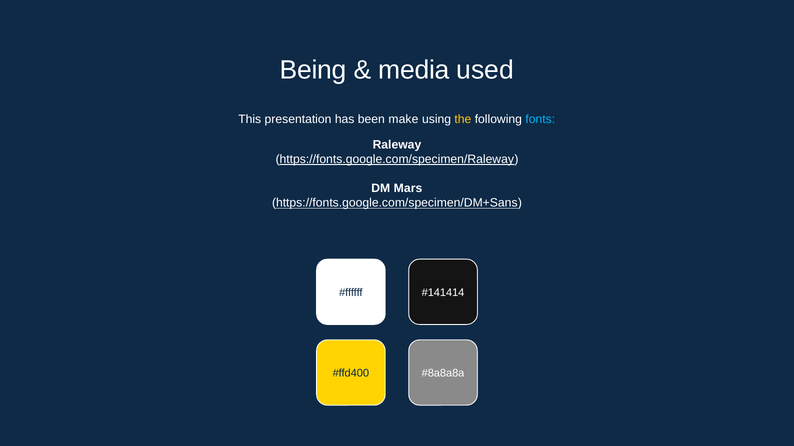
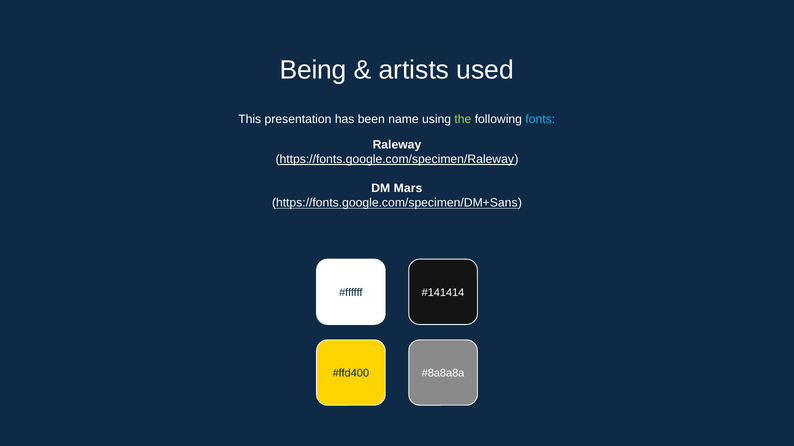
media: media -> artists
make: make -> name
the colour: yellow -> light green
